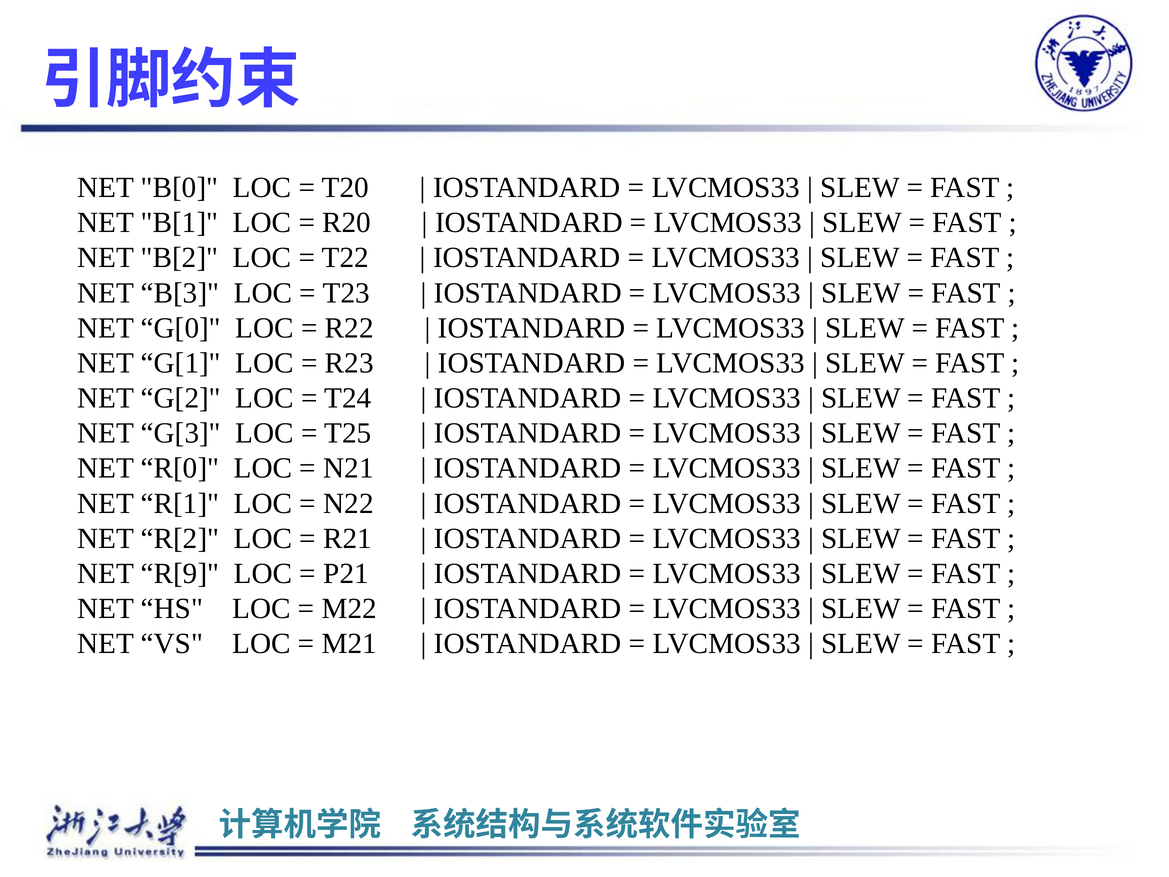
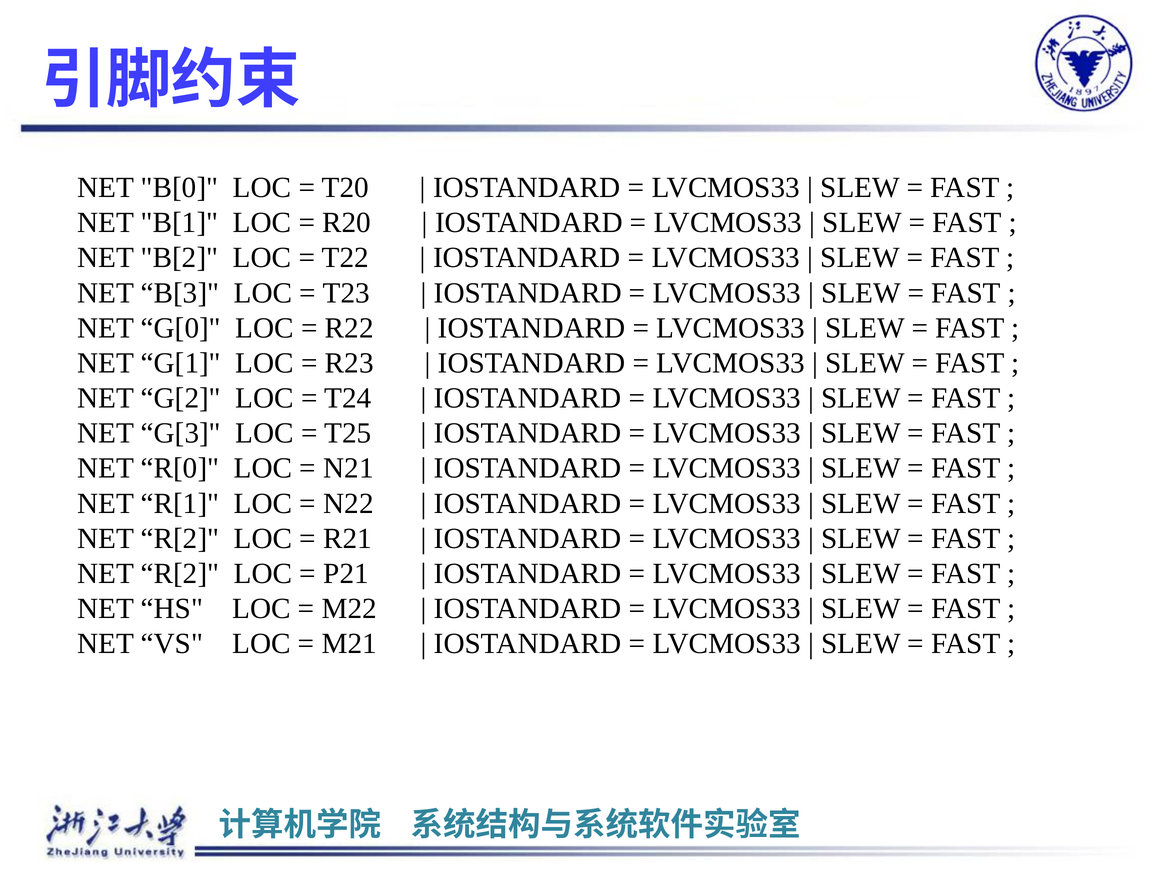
R[9 at (180, 573): R[9 -> R[2
